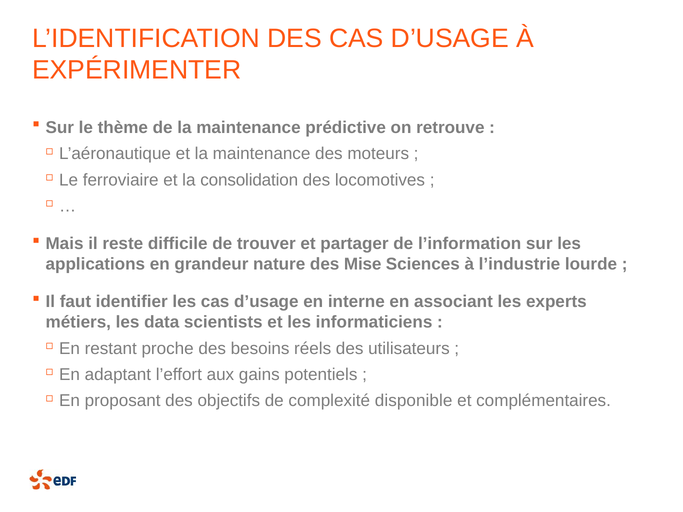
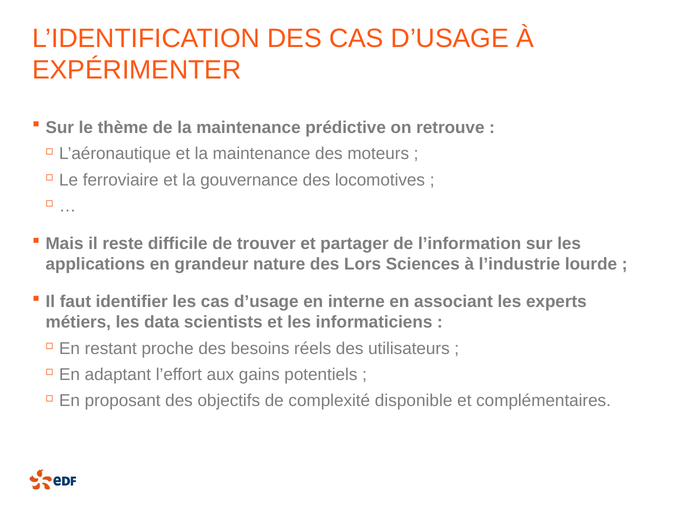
consolidation: consolidation -> gouvernance
Mise: Mise -> Lors
